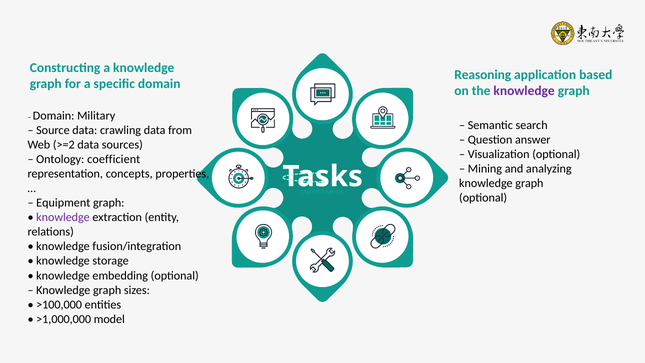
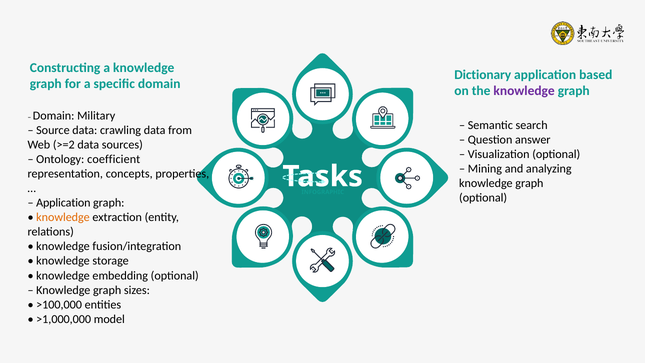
Reasoning: Reasoning -> Dictionary
Equipment at (63, 203): Equipment -> Application
knowledge at (63, 217) colour: purple -> orange
